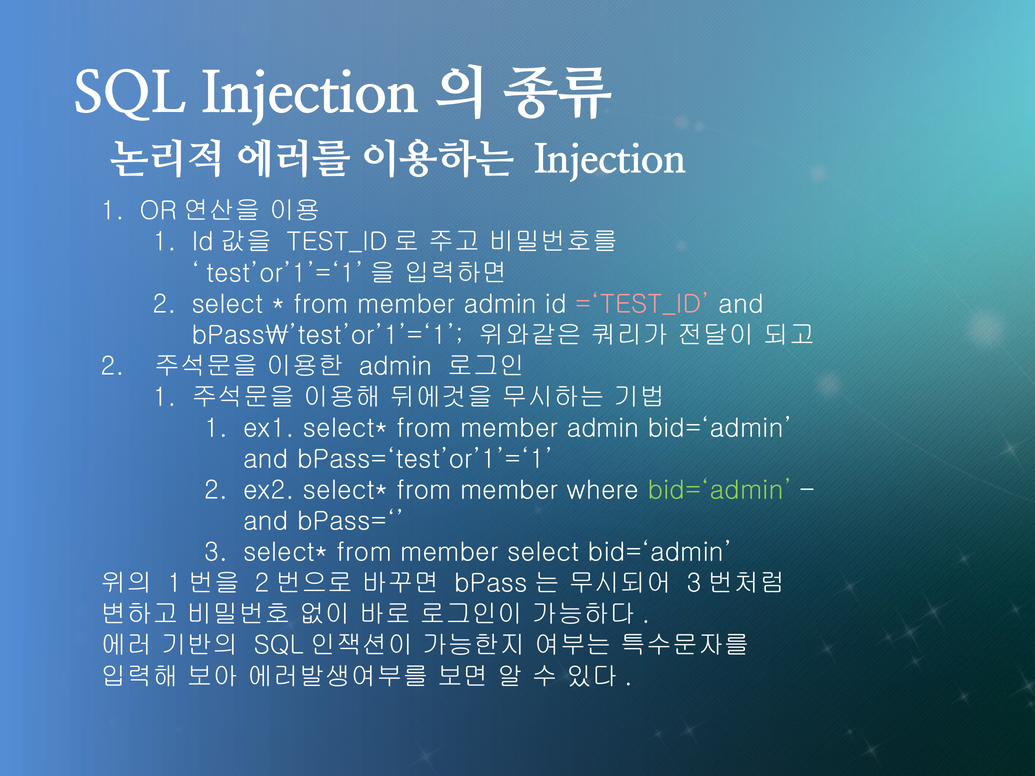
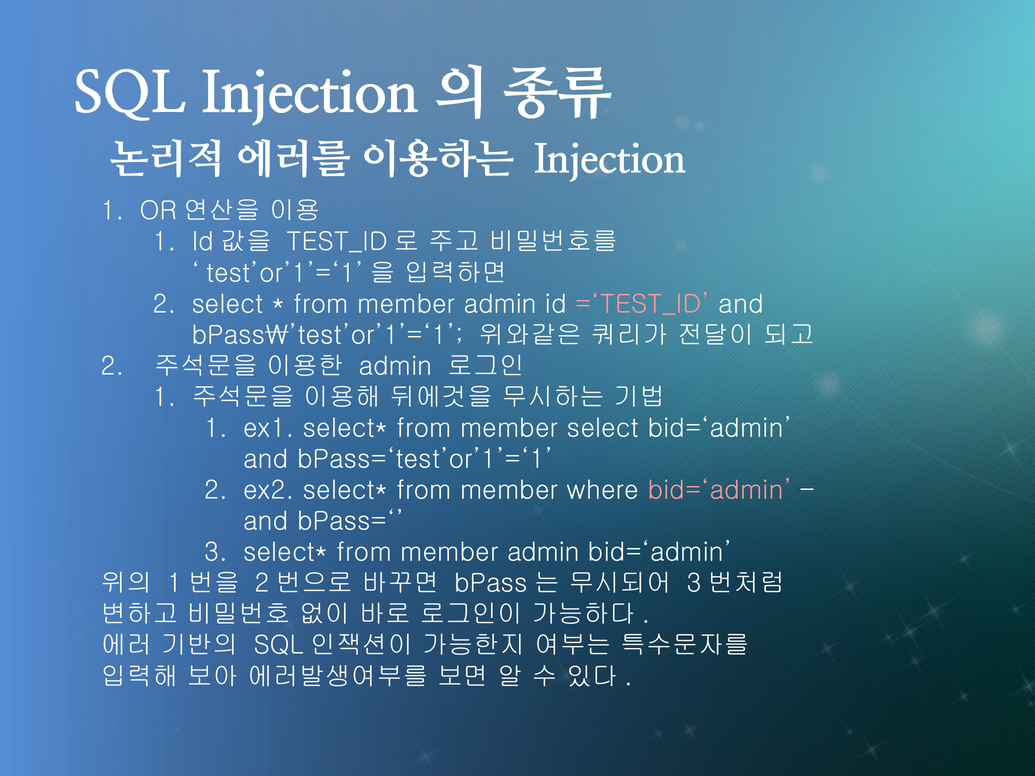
admin at (603, 428): admin -> select
bid=‘admin at (720, 490) colour: light green -> pink
select at (543, 553): select -> admin
